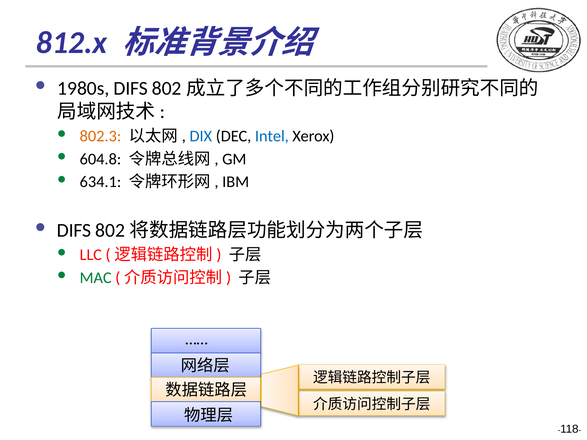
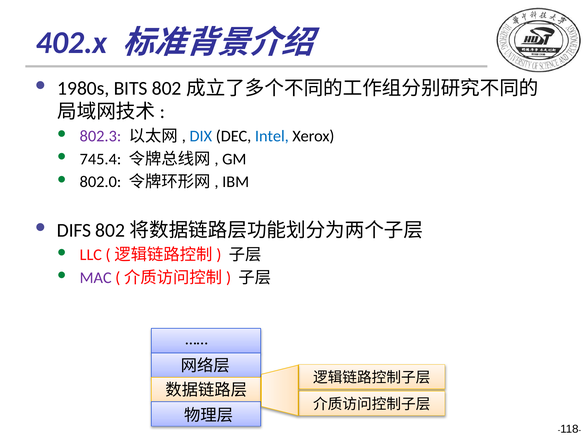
812.x: 812.x -> 402.x
1980s DIFS: DIFS -> BITS
802.3 colour: orange -> purple
604.8: 604.8 -> 745.4
634.1: 634.1 -> 802.0
MAC colour: green -> purple
